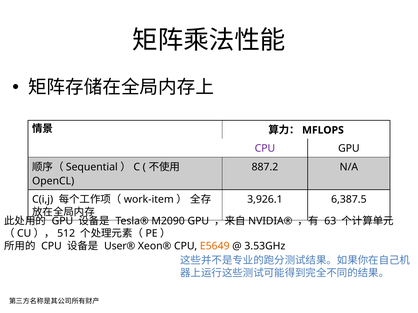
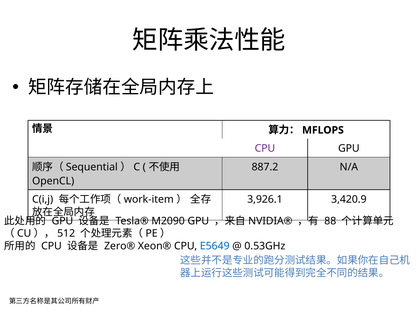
6,387.5: 6,387.5 -> 3,420.9
63: 63 -> 88
User®: User® -> Zero®
E5649 colour: orange -> blue
3.53GHz: 3.53GHz -> 0.53GHz
